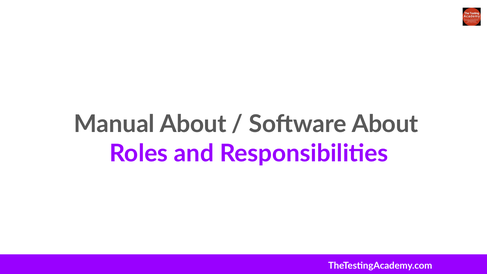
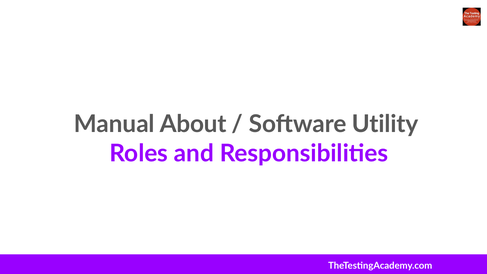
Software About: About -> Utility
